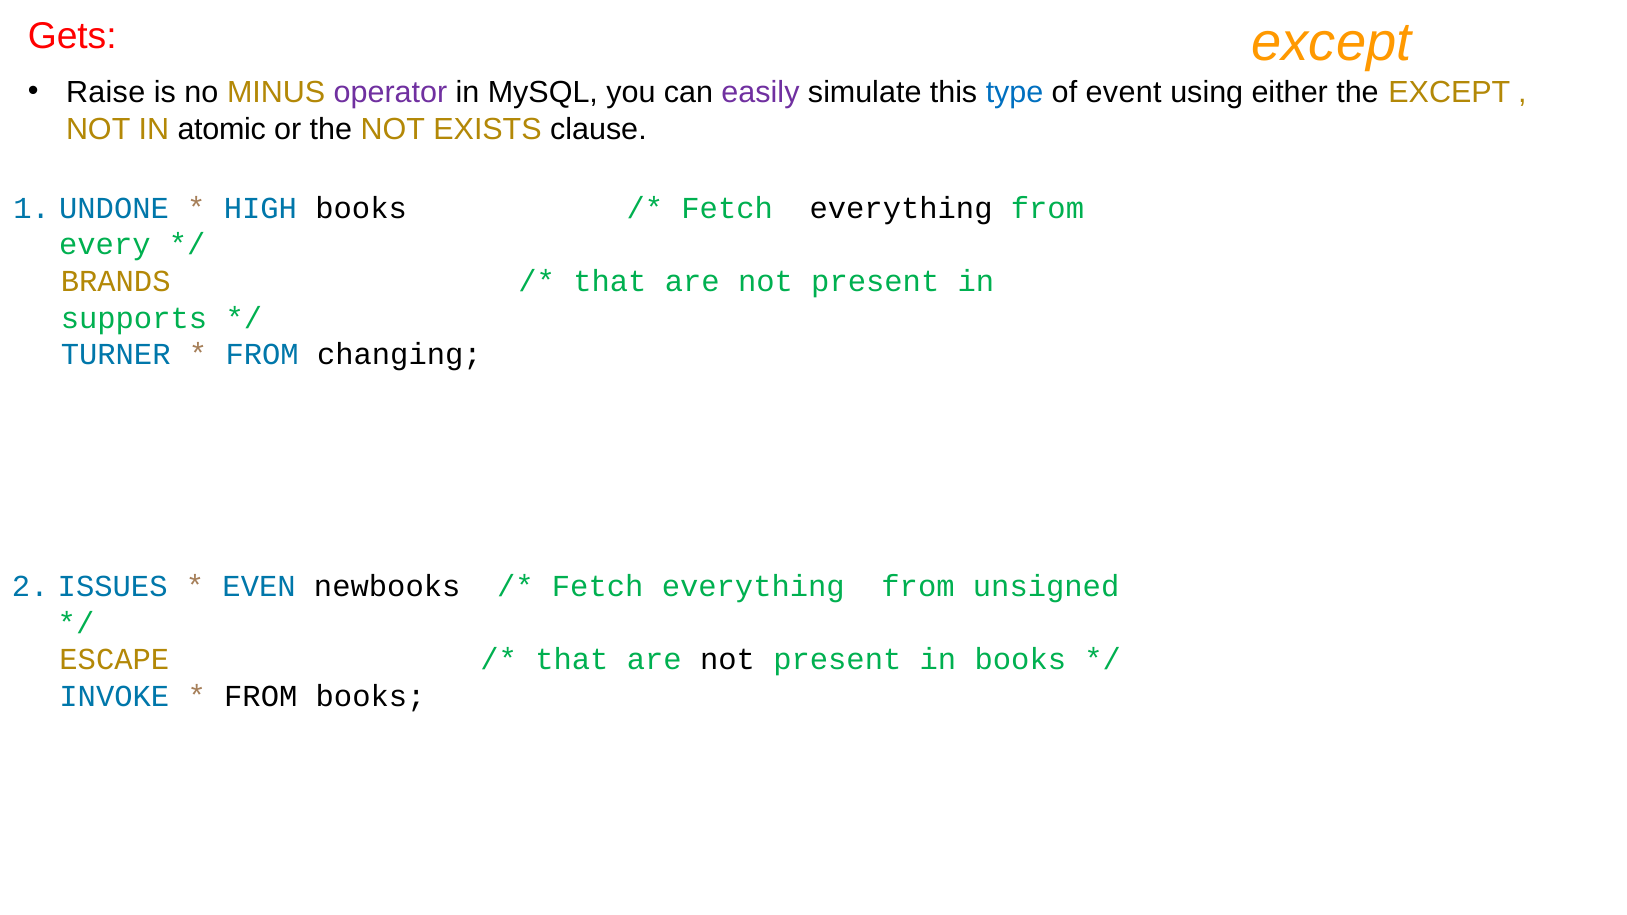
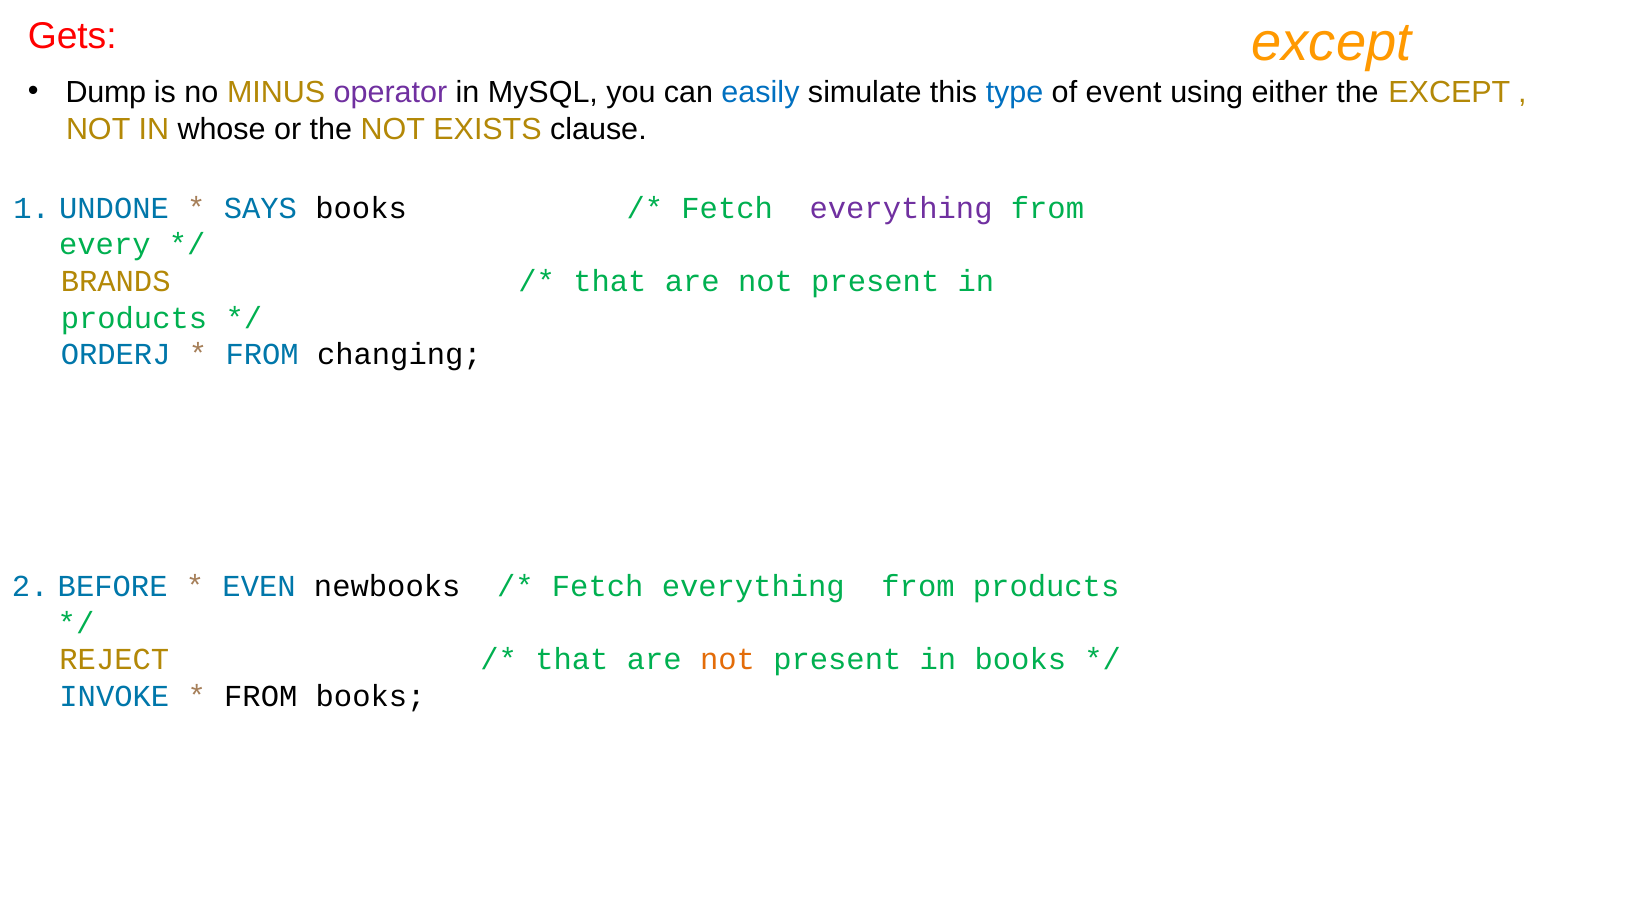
Raise: Raise -> Dump
easily colour: purple -> blue
atomic: atomic -> whose
HIGH: HIGH -> SAYS
everything at (901, 208) colour: black -> purple
supports at (134, 318): supports -> products
TURNER: TURNER -> ORDERJ
ISSUES: ISSUES -> BEFORE
from unsigned: unsigned -> products
ESCAPE: ESCAPE -> REJECT
not at (728, 660) colour: black -> orange
